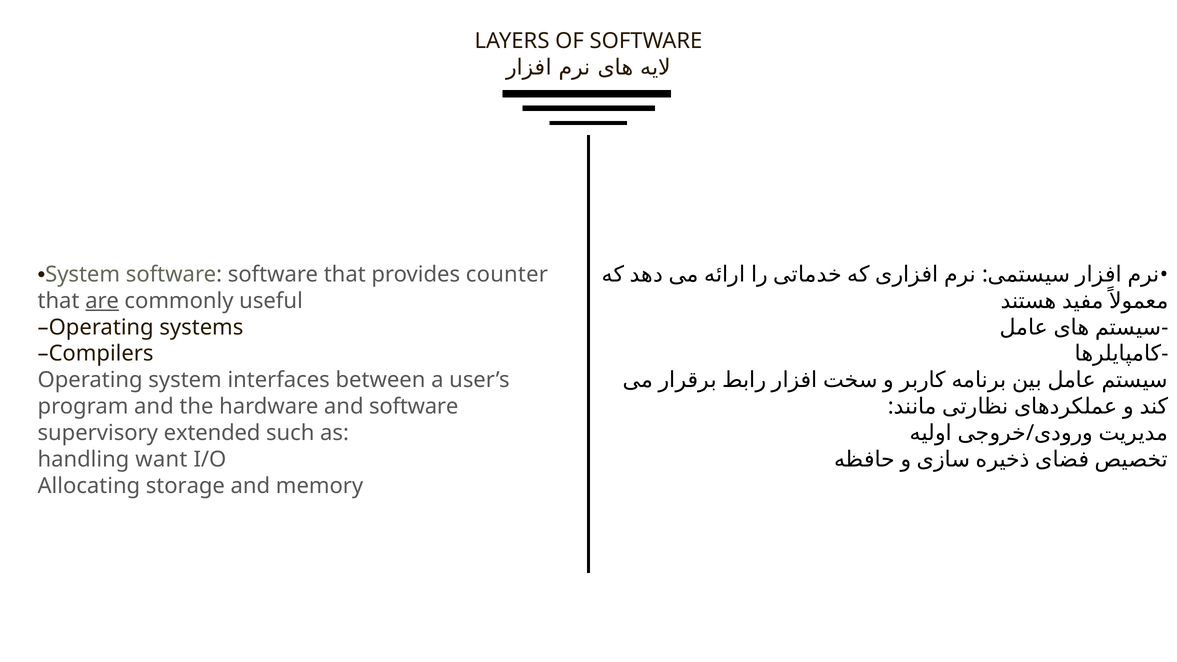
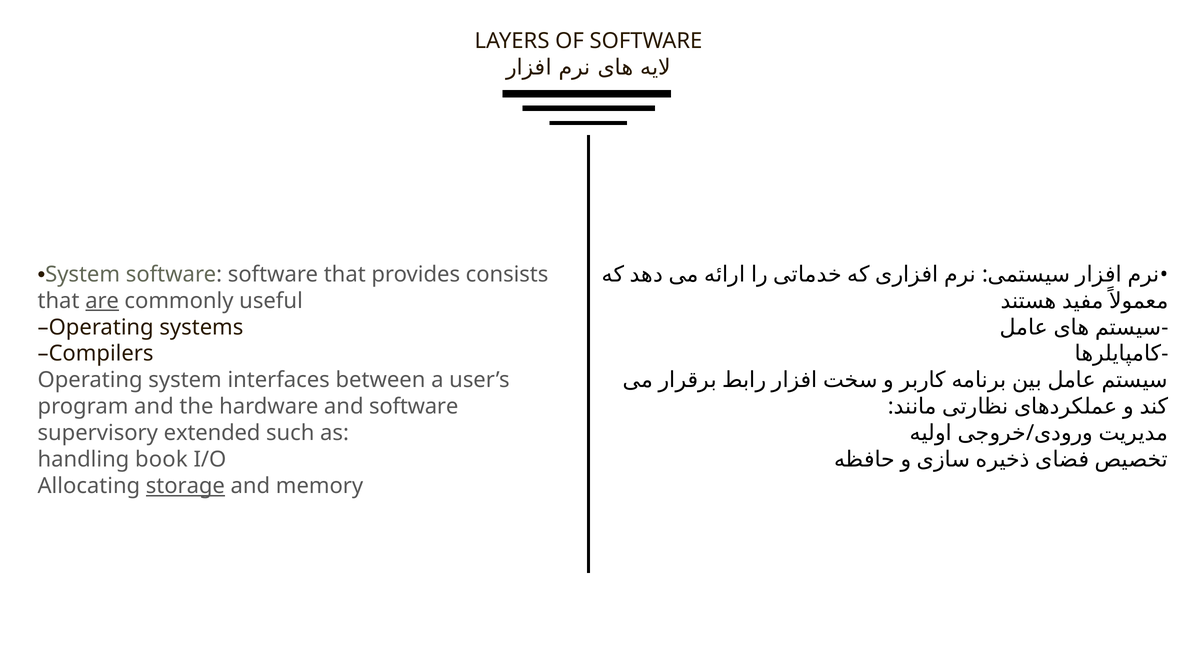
counter: counter -> consists
want: want -> book
storage underline: none -> present
